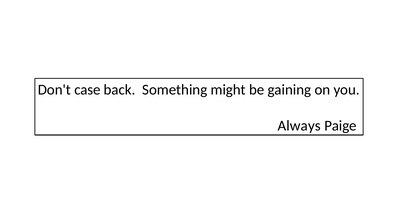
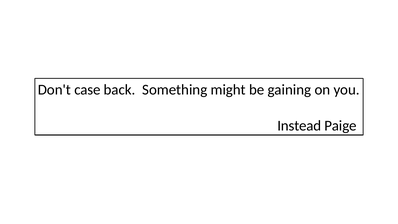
Always: Always -> Instead
